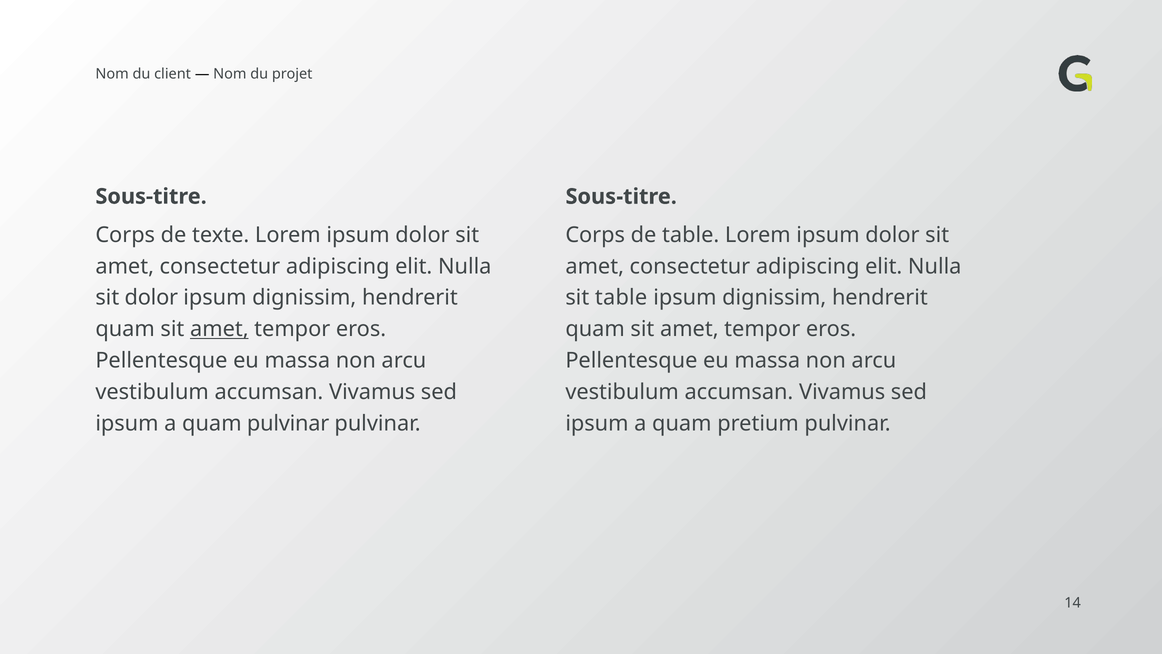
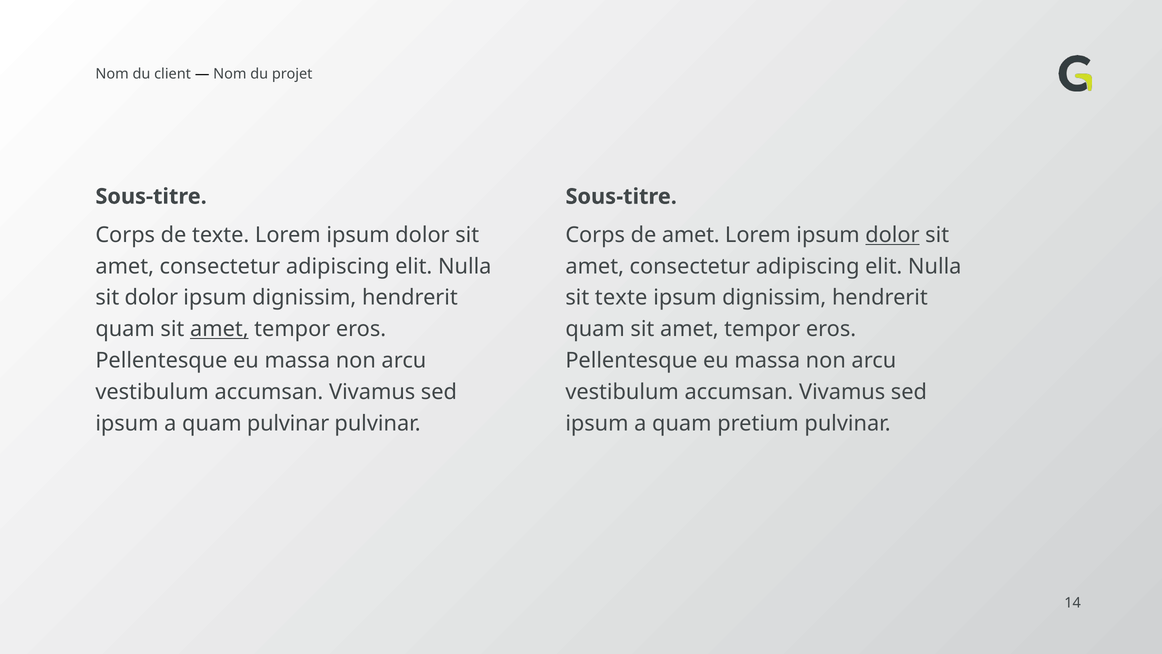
de table: table -> amet
dolor at (892, 235) underline: none -> present
sit table: table -> texte
